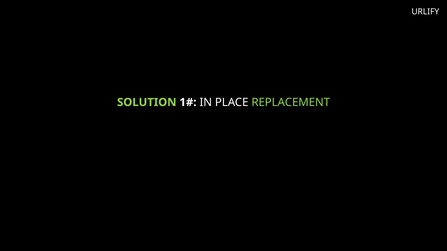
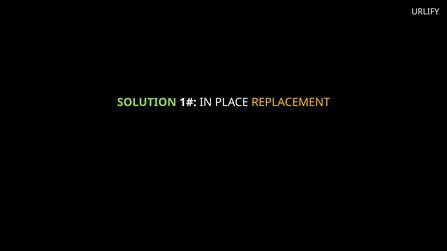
REPLACEMENT colour: light green -> yellow
